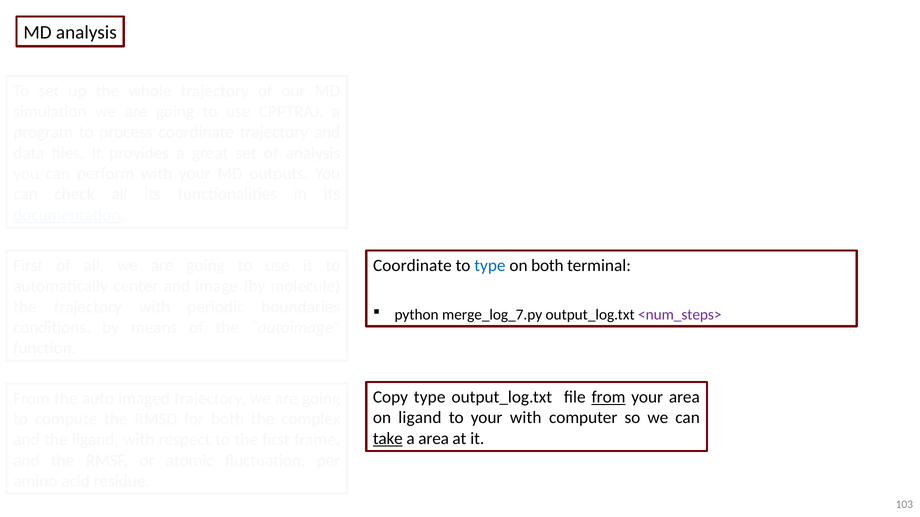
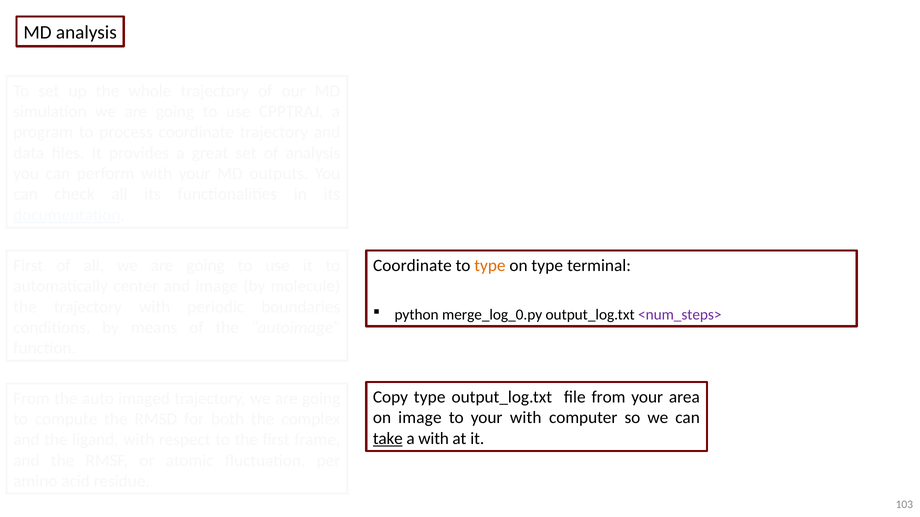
type at (490, 266) colour: blue -> orange
on both: both -> type
merge_log_7.py: merge_log_7.py -> merge_log_0.py
from at (608, 397) underline: present -> none
on ligand: ligand -> image
a area: area -> with
